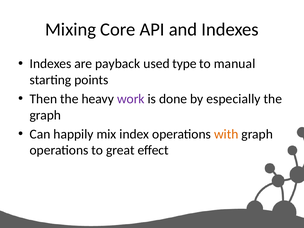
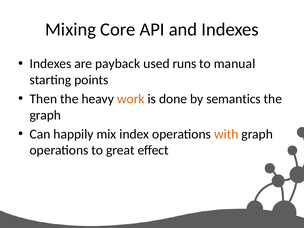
type: type -> runs
work colour: purple -> orange
especially: especially -> semantics
